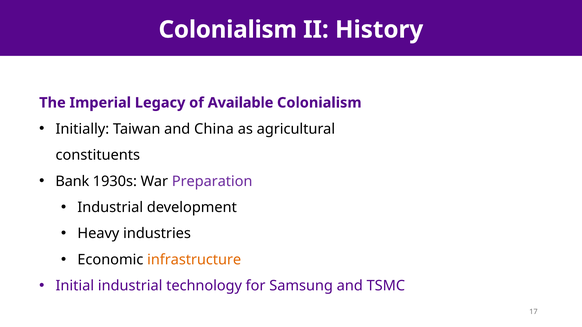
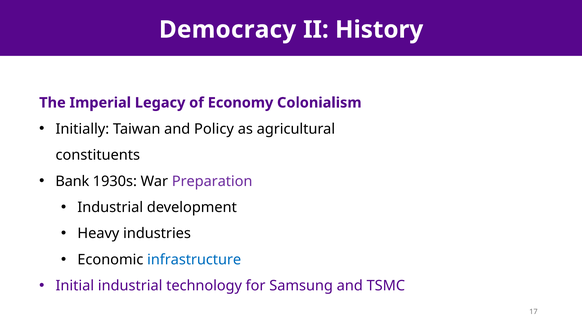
Colonialism at (228, 30): Colonialism -> Democracy
Available: Available -> Economy
China: China -> Policy
infrastructure colour: orange -> blue
